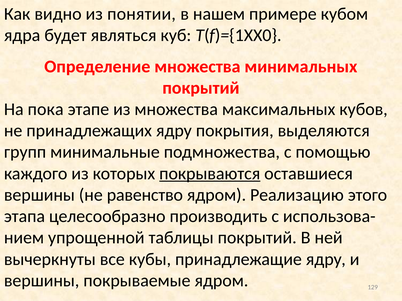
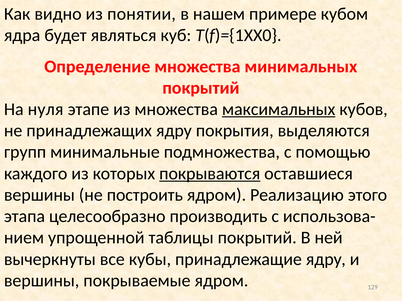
пока: пока -> нуля
максимальных underline: none -> present
равенство: равенство -> построить
